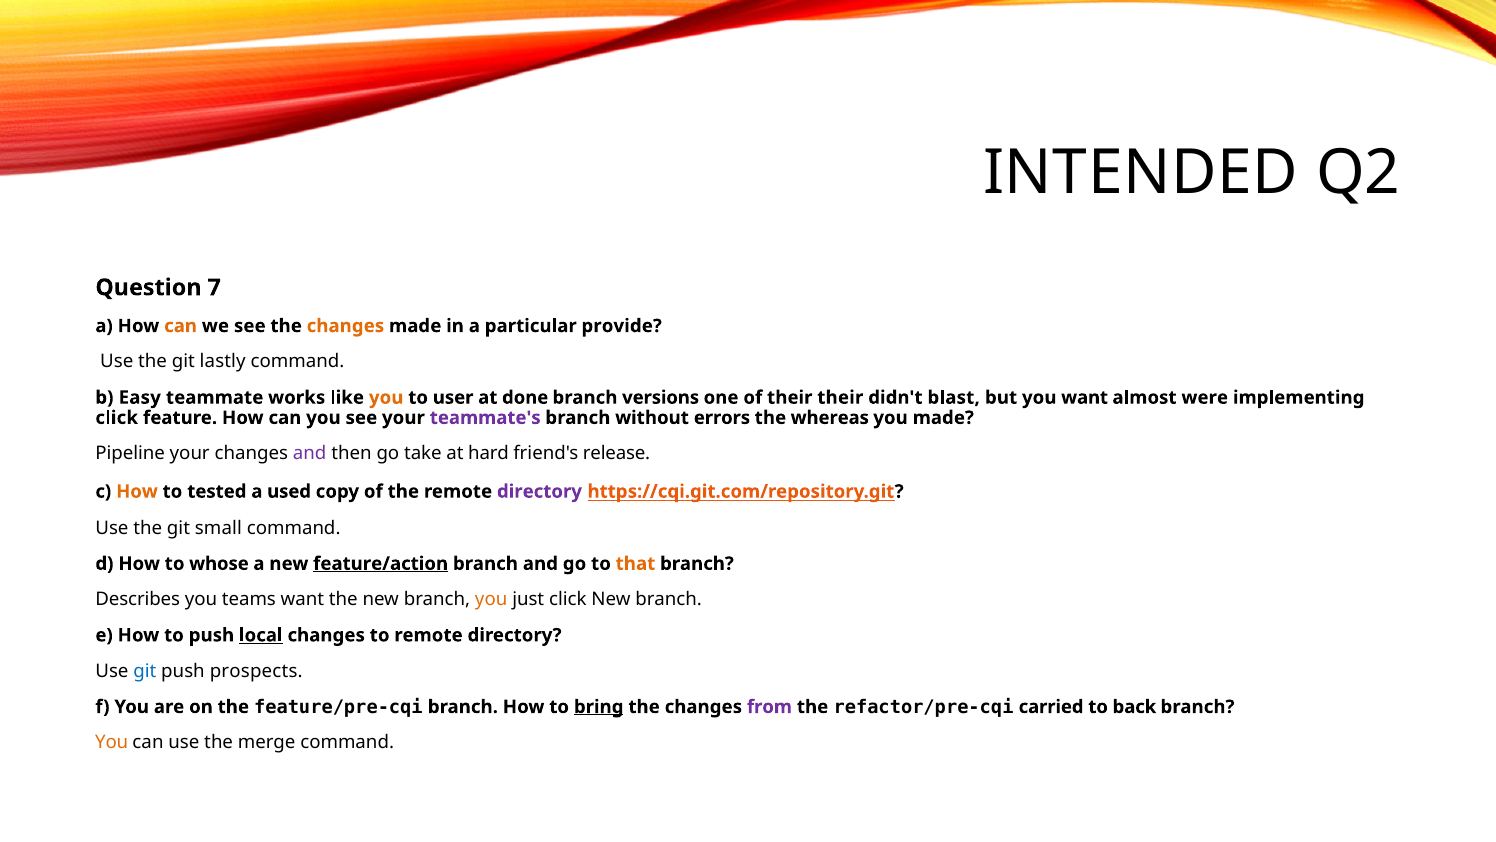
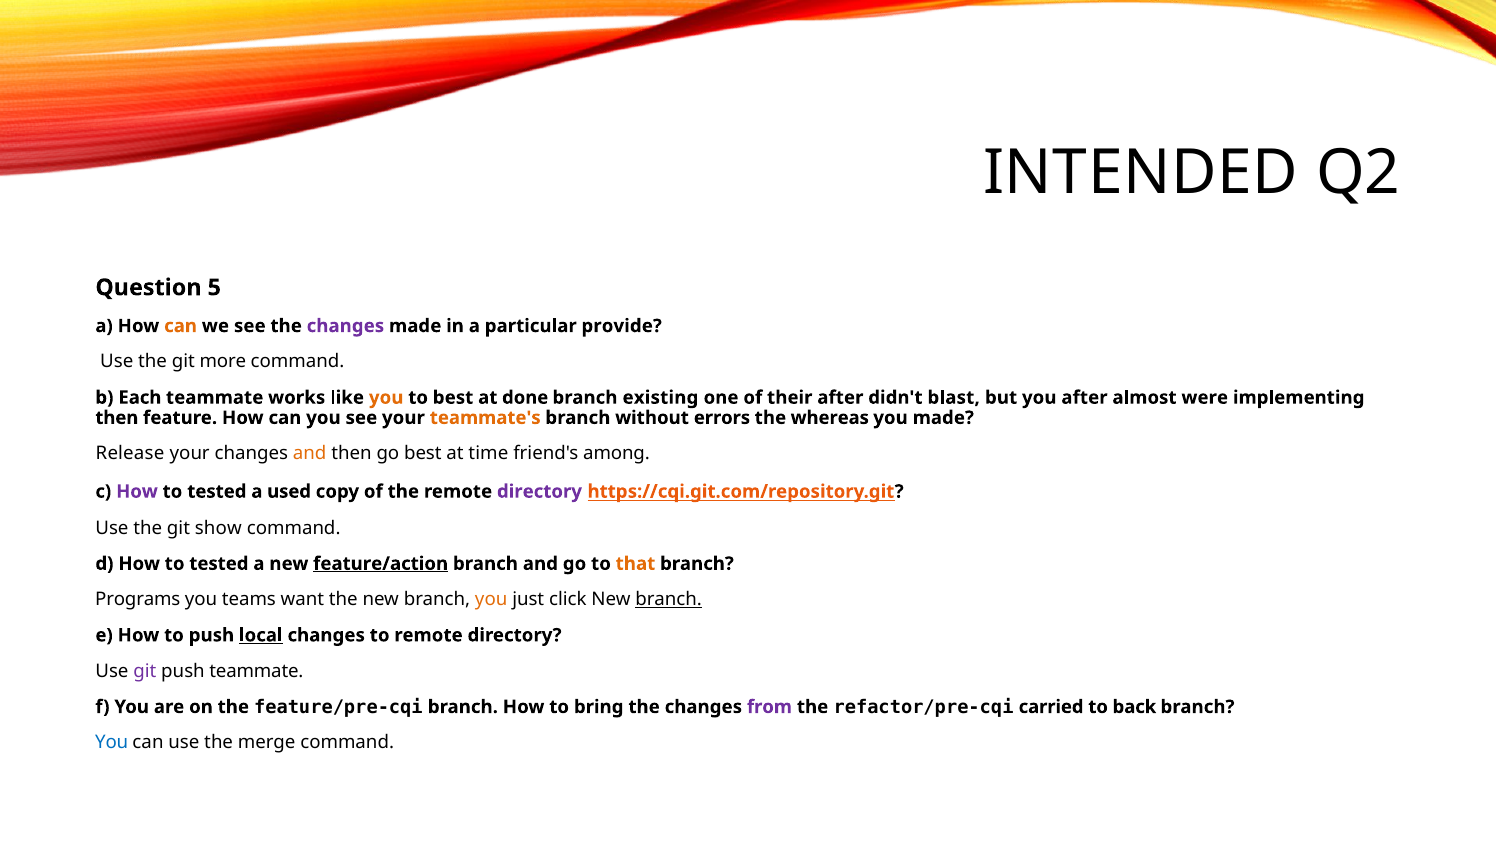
7: 7 -> 5
changes at (345, 326) colour: orange -> purple
lastly: lastly -> more
Easy: Easy -> Each
to user: user -> best
versions: versions -> existing
their their: their -> after
you want: want -> after
click at (117, 417): click -> then
teammate's colour: purple -> orange
Pipeline: Pipeline -> Release
and at (310, 453) colour: purple -> orange
go take: take -> best
hard: hard -> time
release: release -> among
How at (137, 491) colour: orange -> purple
small: small -> show
d How to whose: whose -> tested
Describes: Describes -> Programs
branch at (669, 599) underline: none -> present
git at (145, 671) colour: blue -> purple
push prospects: prospects -> teammate
bring underline: present -> none
You at (112, 742) colour: orange -> blue
